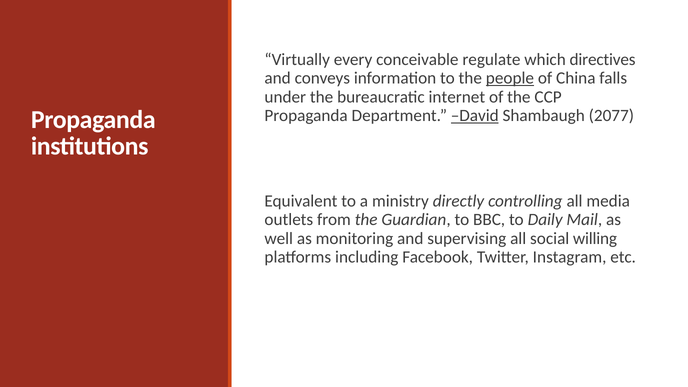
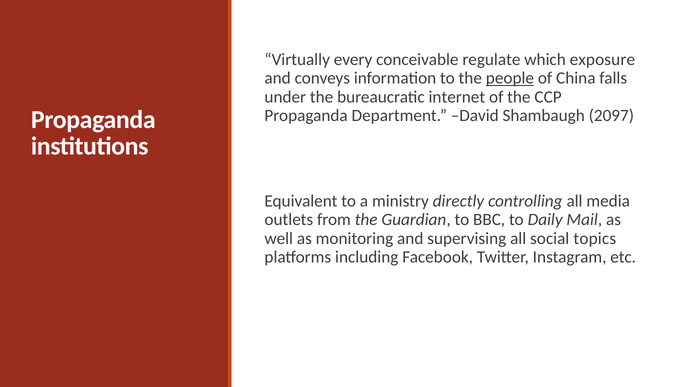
directives: directives -> exposure
David underline: present -> none
2077: 2077 -> 2097
willing: willing -> topics
